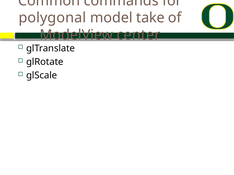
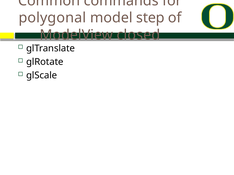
take: take -> step
center: center -> closed
